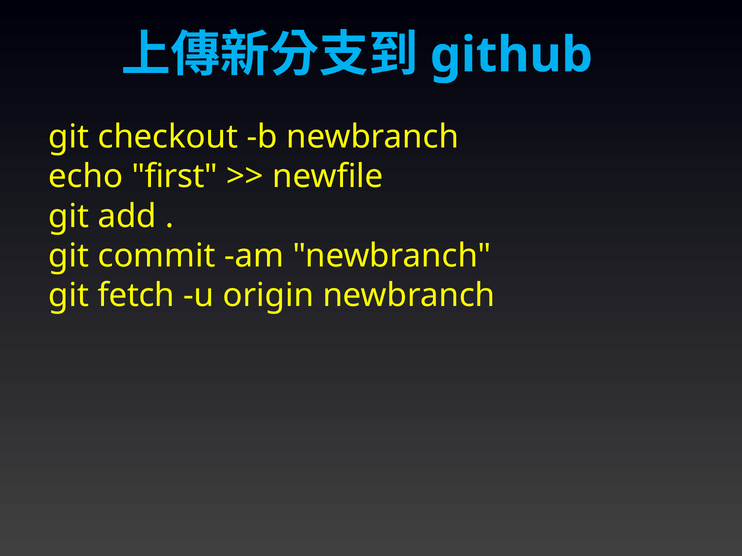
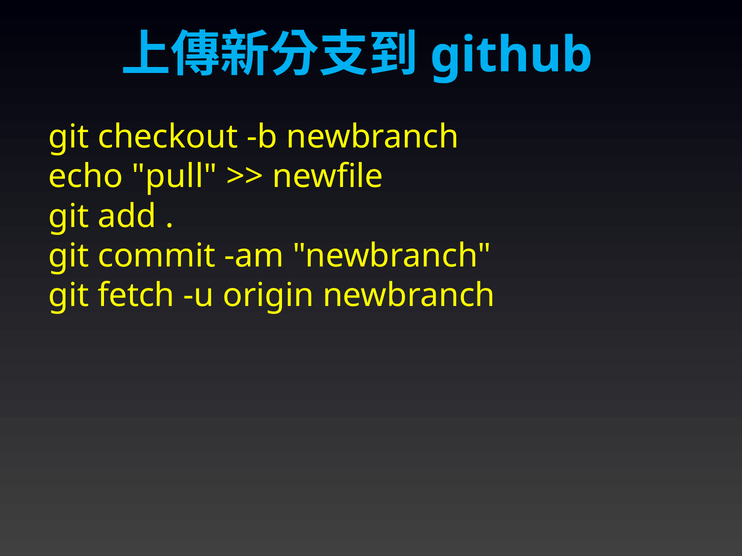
first: first -> pull
